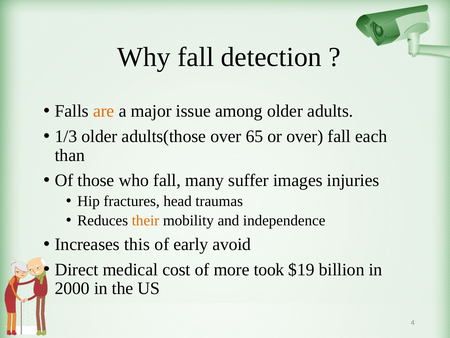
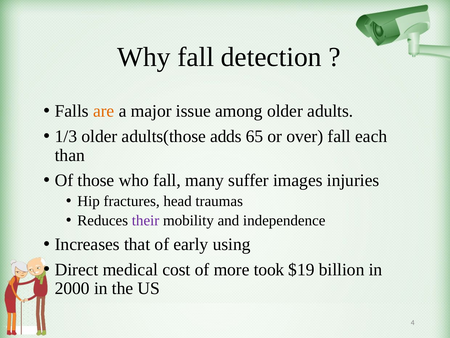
adults(those over: over -> adds
their colour: orange -> purple
this: this -> that
avoid: avoid -> using
